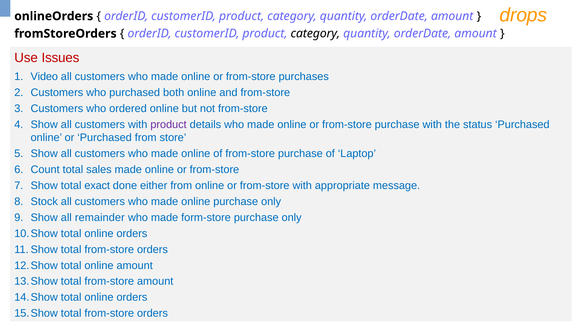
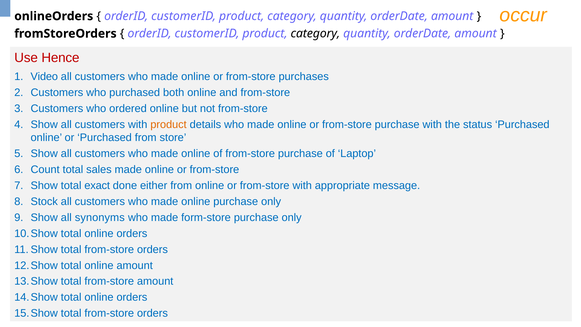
drops: drops -> occur
Issues: Issues -> Hence
product at (169, 124) colour: purple -> orange
remainder: remainder -> synonyms
